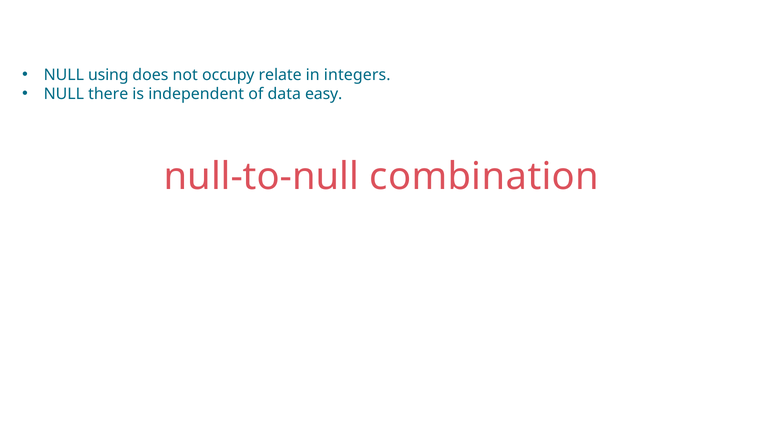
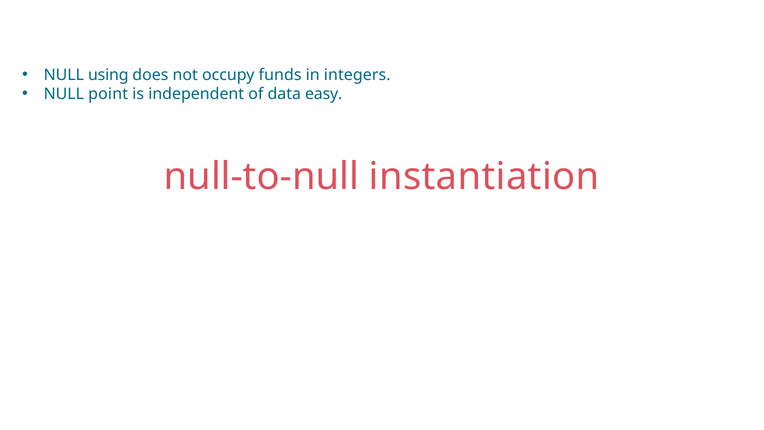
relate: relate -> funds
there: there -> point
combination: combination -> instantiation
